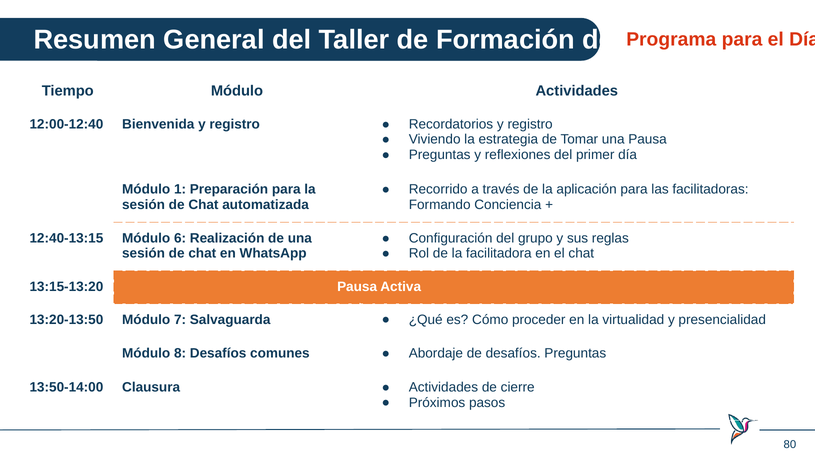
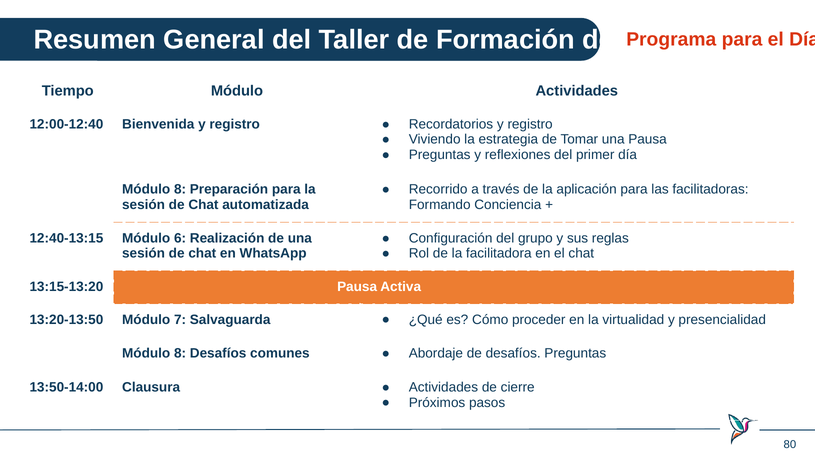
1 at (180, 190): 1 -> 8
